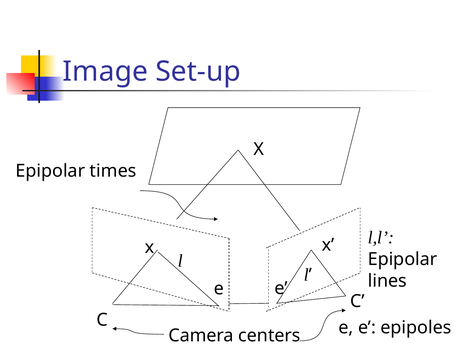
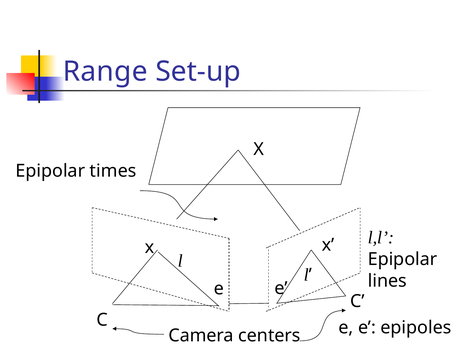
Image: Image -> Range
